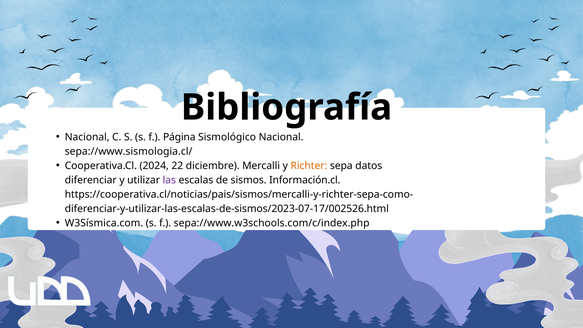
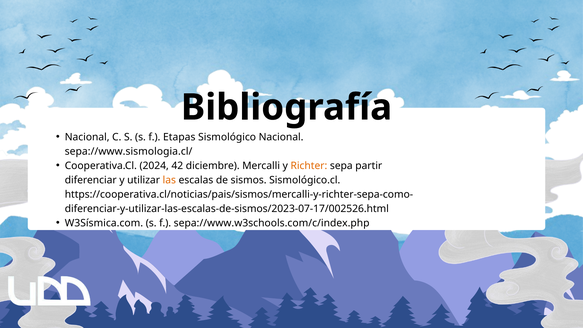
Página: Página -> Etapas
22: 22 -> 42
datos: datos -> partir
las colour: purple -> orange
Información.cl: Información.cl -> Sismológico.cl
